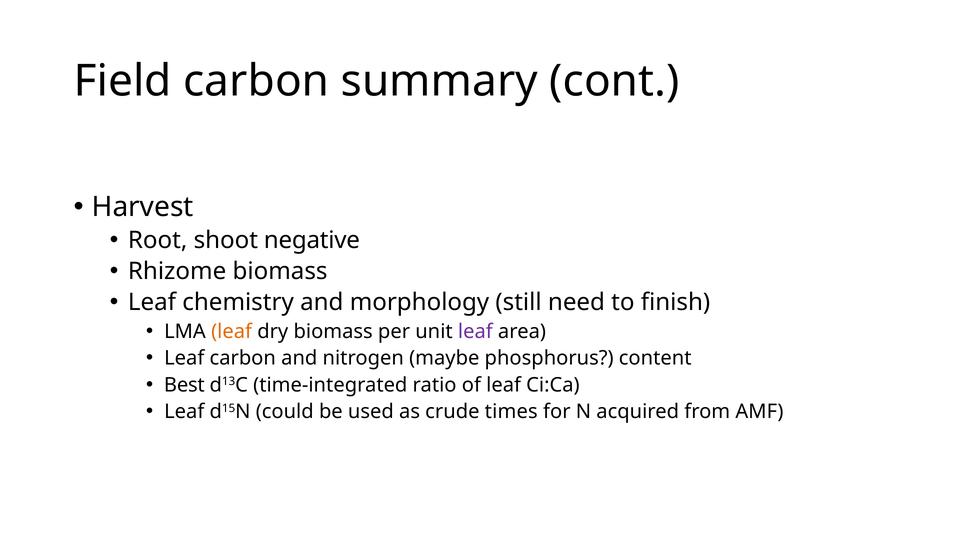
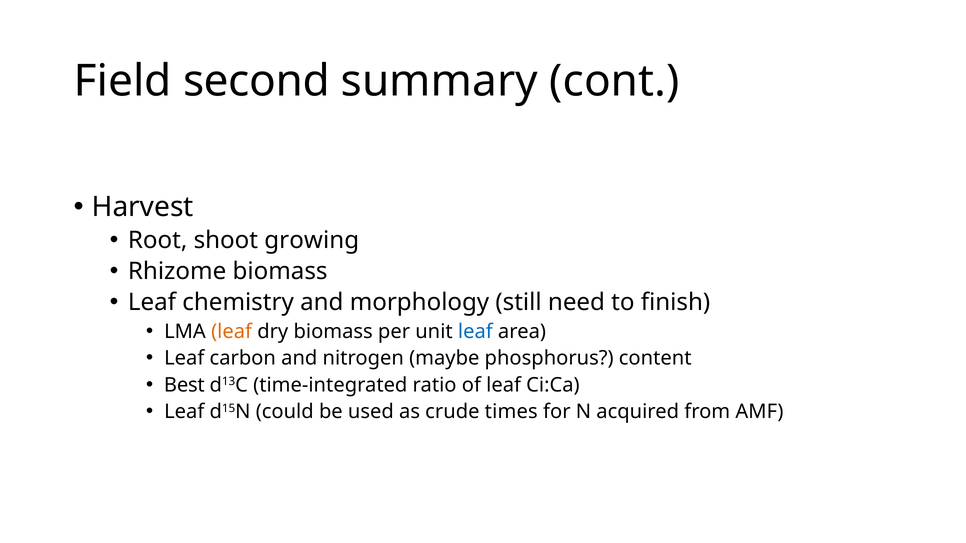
Field carbon: carbon -> second
negative: negative -> growing
leaf at (475, 332) colour: purple -> blue
